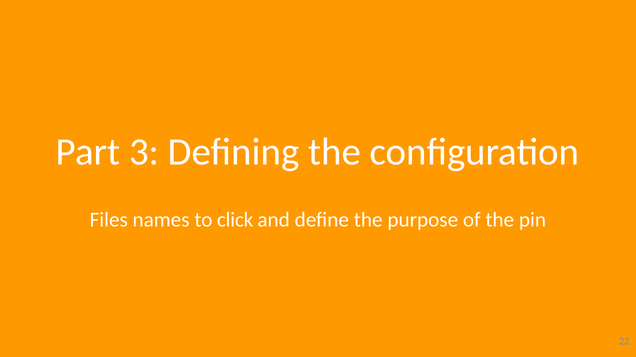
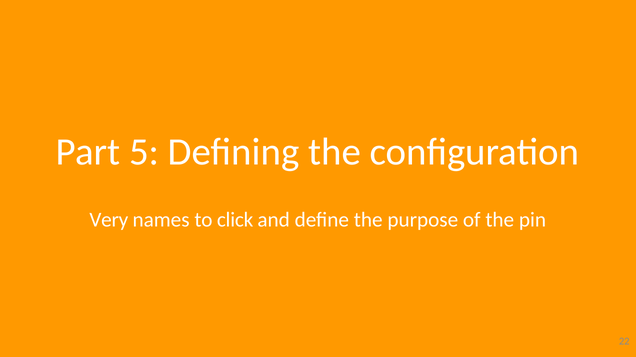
3: 3 -> 5
Files: Files -> Very
